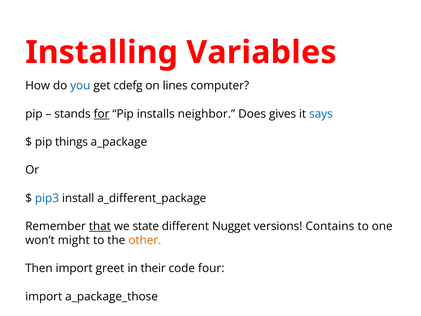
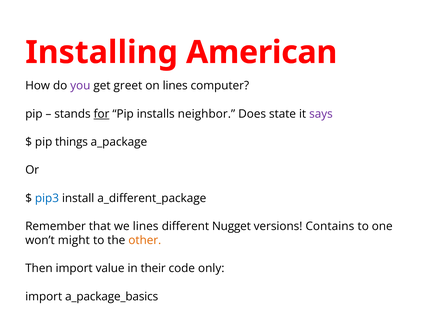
Variables: Variables -> American
you colour: blue -> purple
cdefg: cdefg -> greet
gives: gives -> state
says colour: blue -> purple
that underline: present -> none
we state: state -> lines
greet: greet -> value
four: four -> only
a_package_those: a_package_those -> a_package_basics
